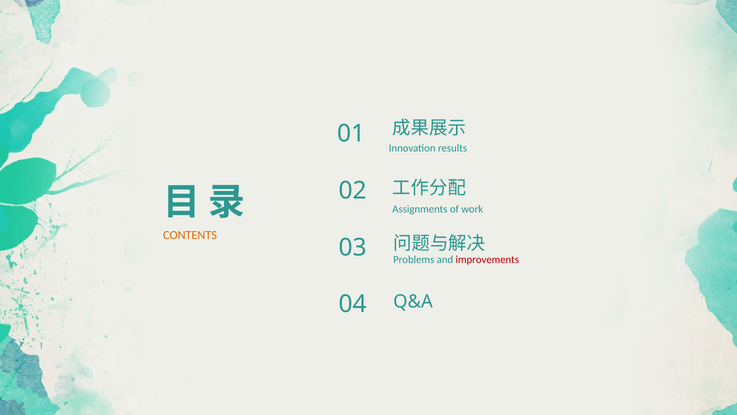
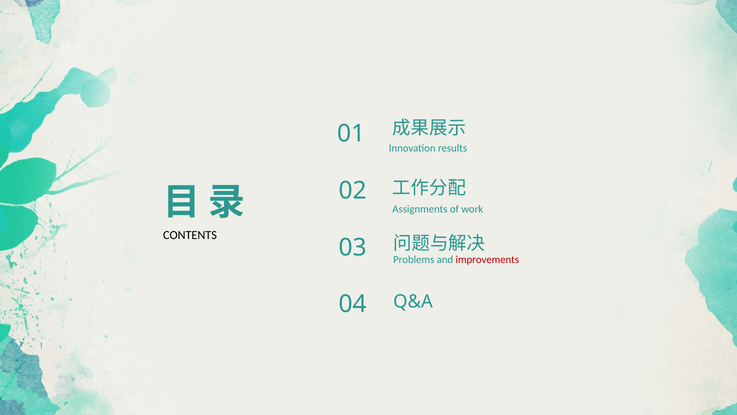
CONTENTS colour: orange -> black
